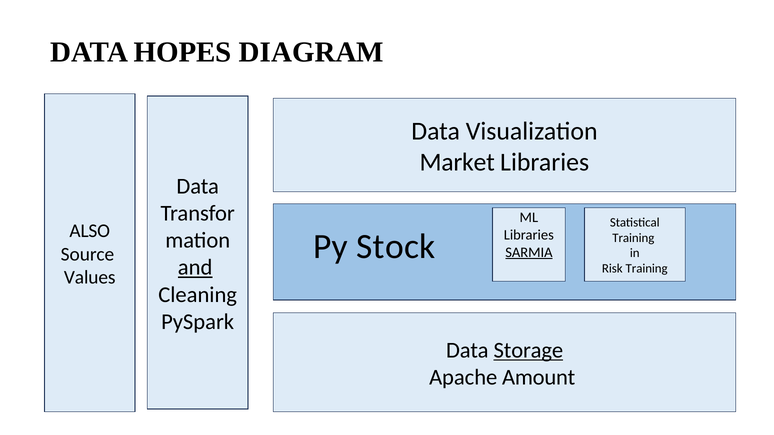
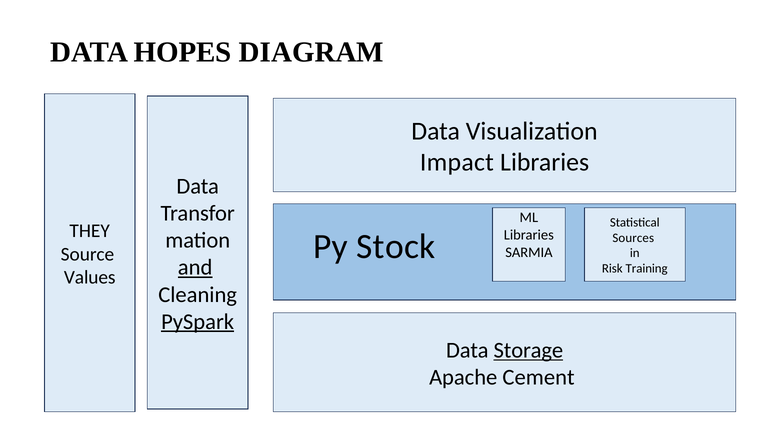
Market: Market -> Impact
ALSO: ALSO -> THEY
Training at (633, 238): Training -> Sources
SARMIA underline: present -> none
PySpark underline: none -> present
Amount: Amount -> Cement
